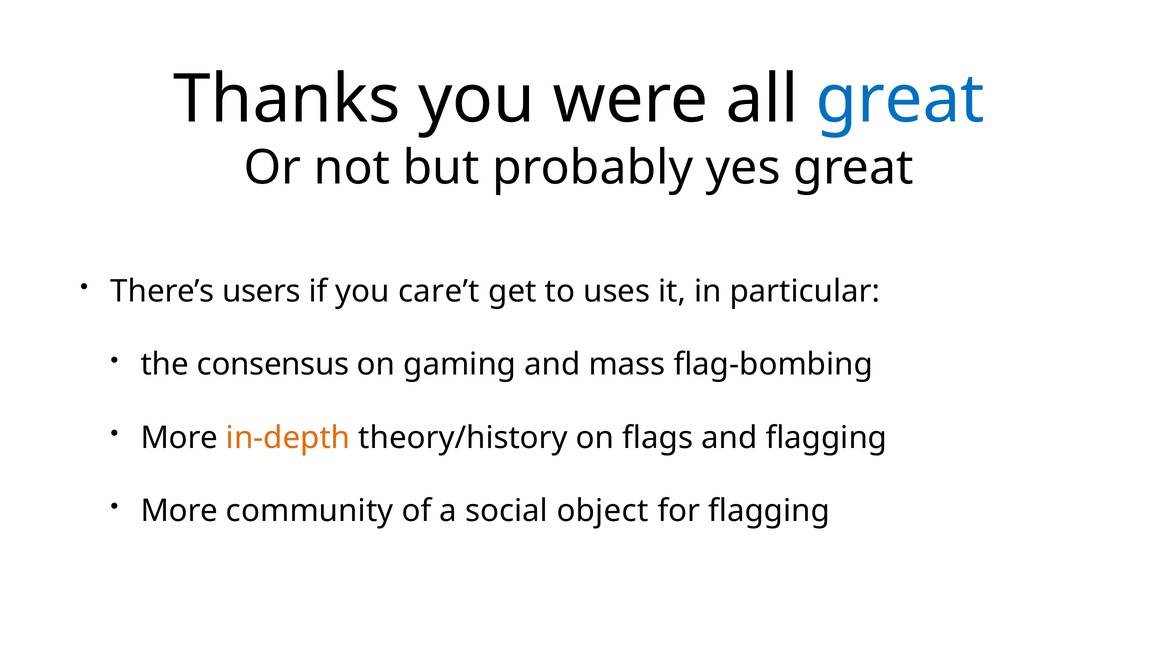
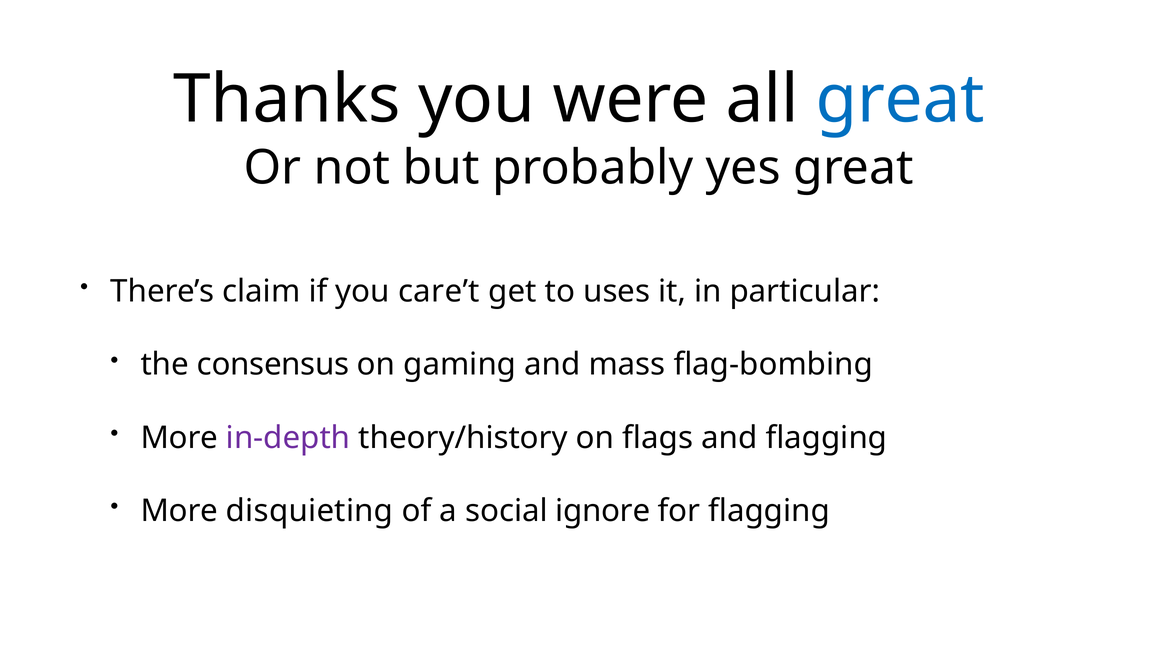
users: users -> claim
in-depth colour: orange -> purple
community: community -> disquieting
object: object -> ignore
